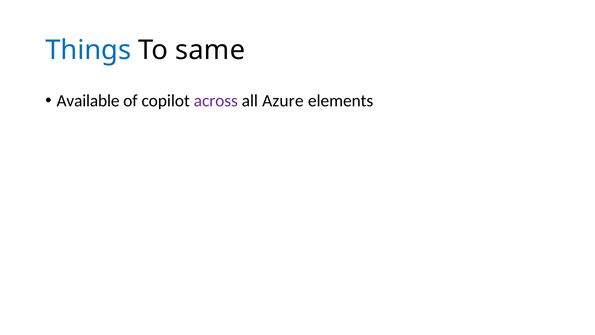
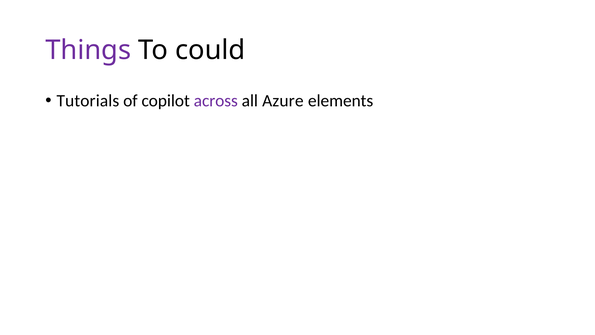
Things colour: blue -> purple
same: same -> could
Available: Available -> Tutorials
